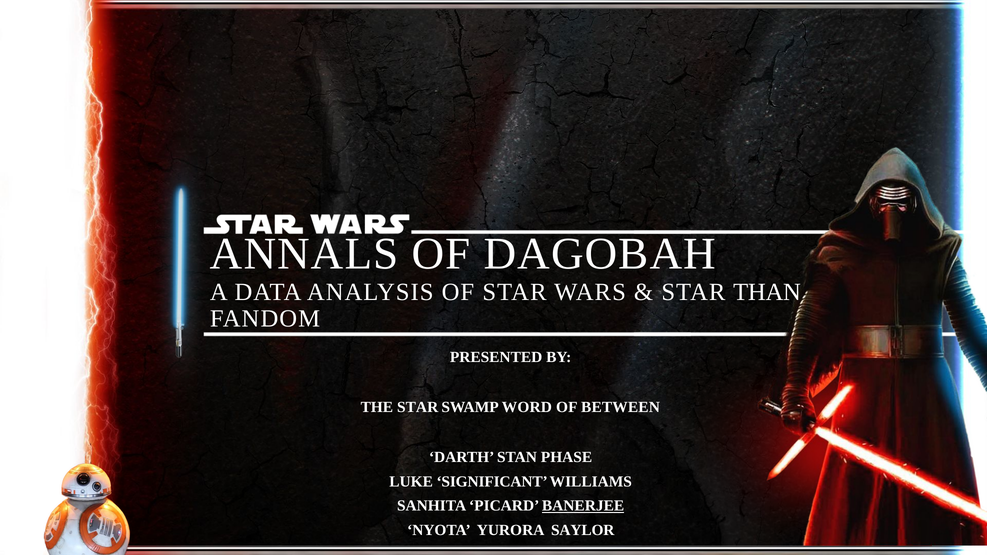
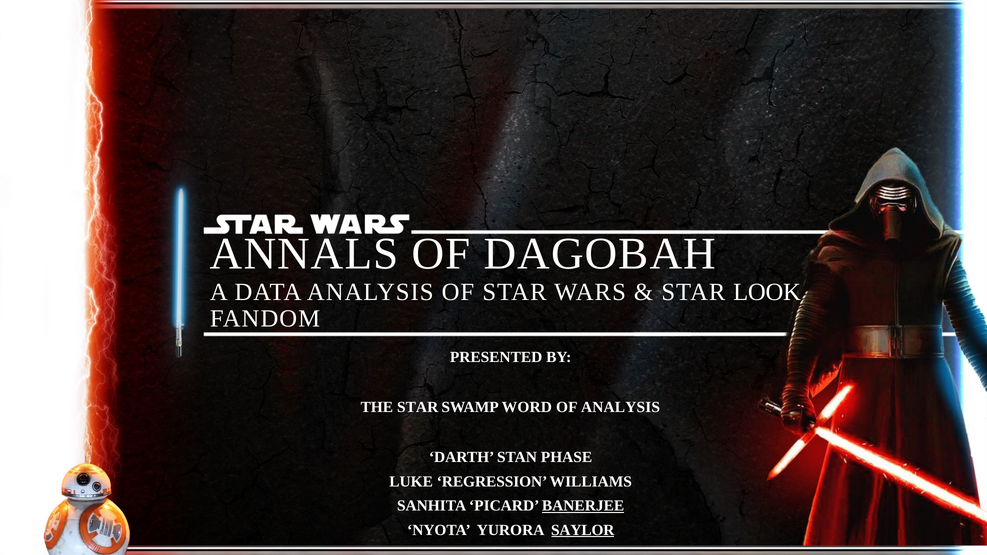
THAN: THAN -> LOOK
OF BETWEEN: BETWEEN -> ANALYSIS
SIGNIFICANT: SIGNIFICANT -> REGRESSION
SAYLOR underline: none -> present
